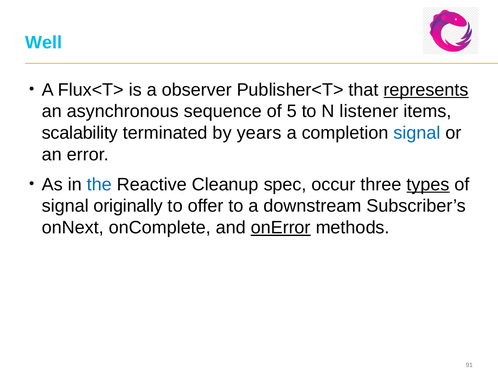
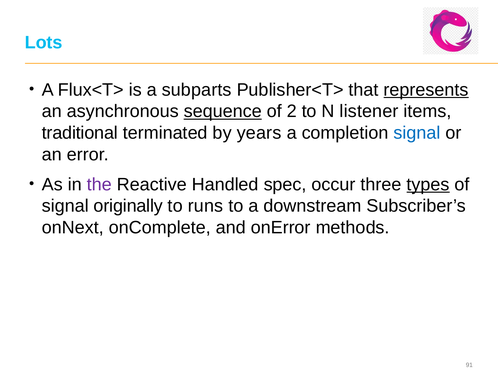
Well: Well -> Lots
observer: observer -> subparts
sequence underline: none -> present
5: 5 -> 2
scalability: scalability -> traditional
the colour: blue -> purple
Cleanup: Cleanup -> Handled
offer: offer -> runs
onError underline: present -> none
